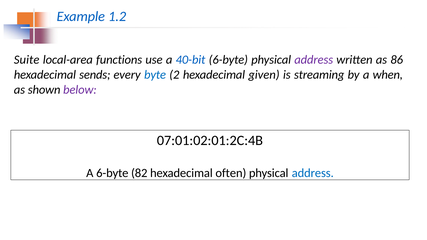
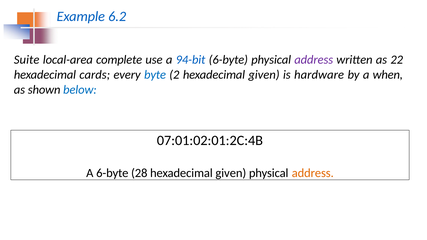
1.2: 1.2 -> 6.2
functions: functions -> complete
40-bit: 40-bit -> 94-bit
86: 86 -> 22
sends: sends -> cards
streaming: streaming -> hardware
below colour: purple -> blue
82: 82 -> 28
often at (231, 173): often -> given
address at (313, 173) colour: blue -> orange
